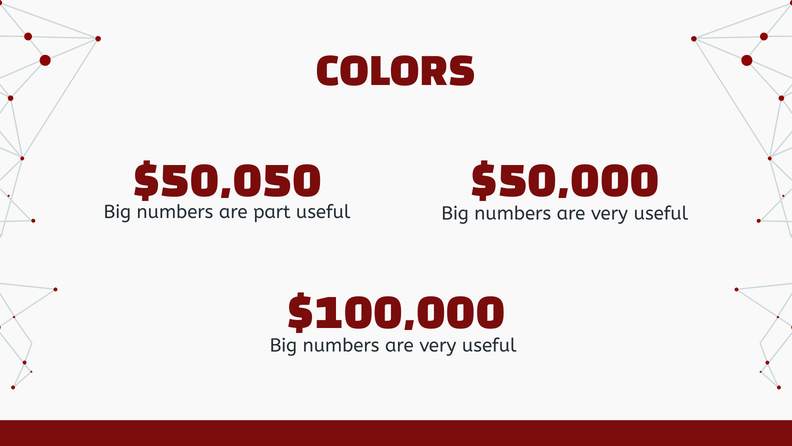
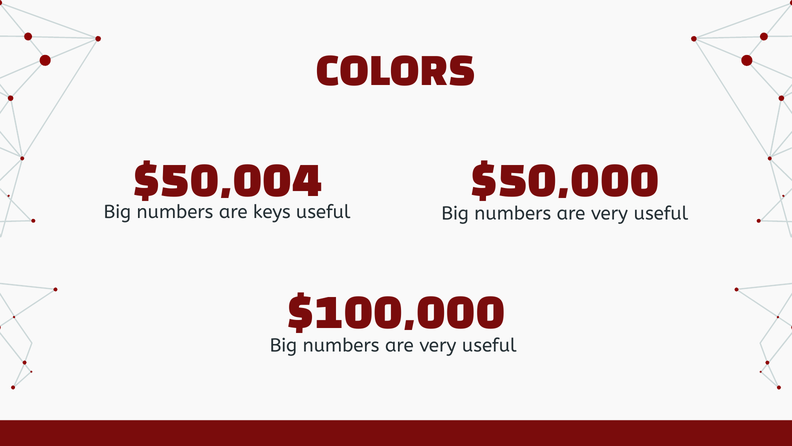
$50,050: $50,050 -> $50,004
part: part -> keys
